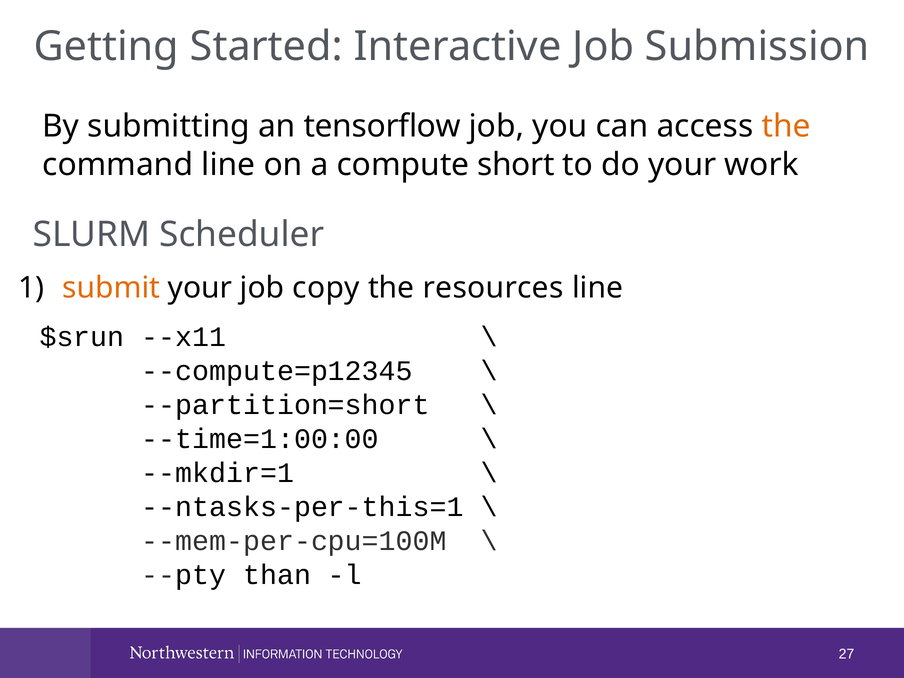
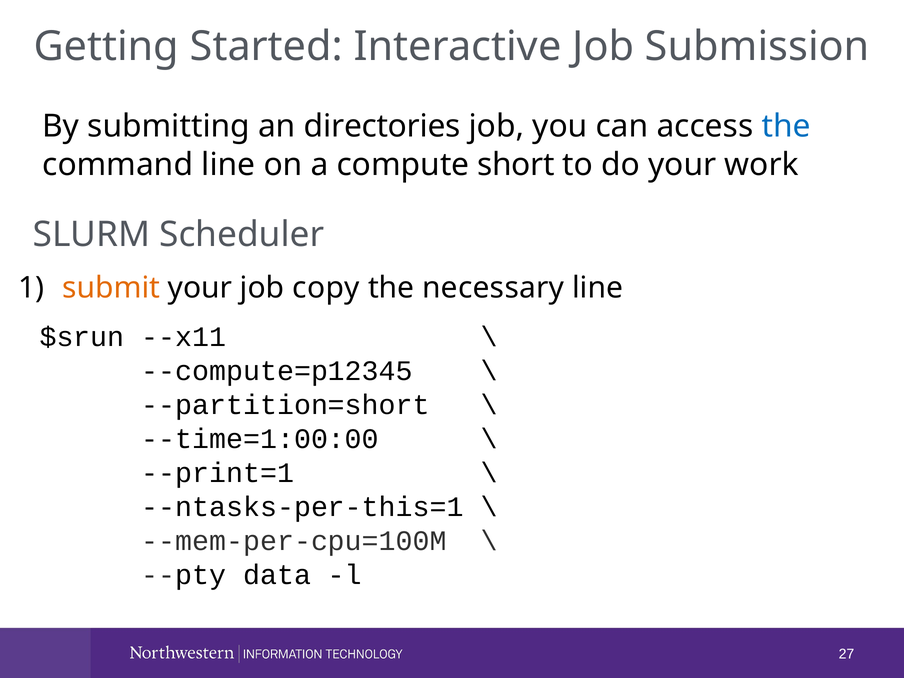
tensorflow: tensorflow -> directories
the at (786, 126) colour: orange -> blue
resources: resources -> necessary
--mkdir=1: --mkdir=1 -> --print=1
than: than -> data
